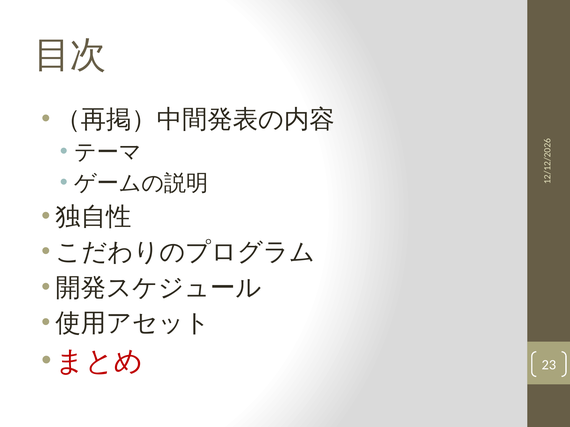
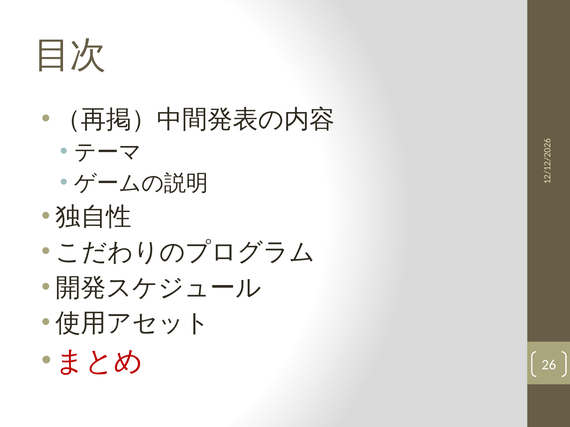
23: 23 -> 26
